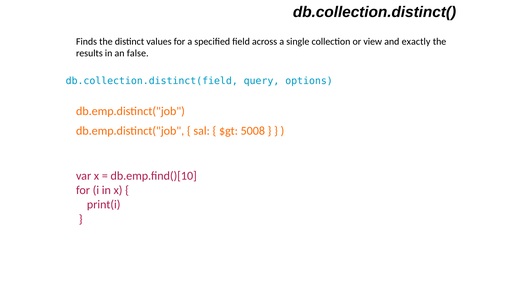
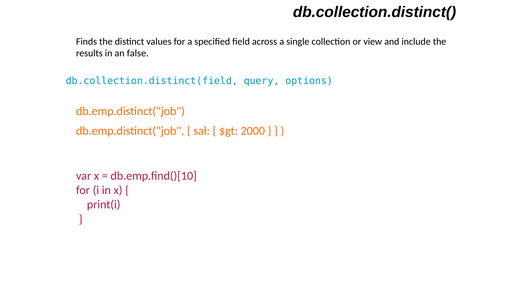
exactly: exactly -> include
5008: 5008 -> 2000
